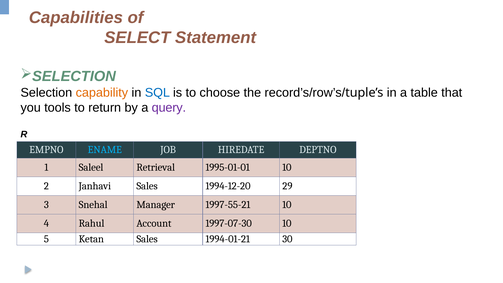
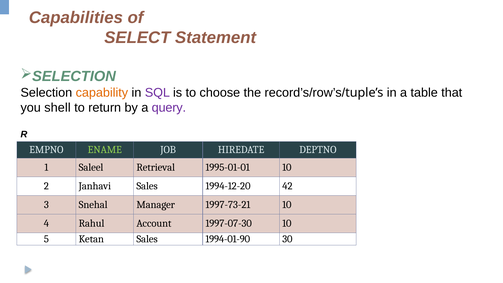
SQL colour: blue -> purple
tools: tools -> shell
ENAME colour: light blue -> light green
29: 29 -> 42
1997-55-21: 1997-55-21 -> 1997-73-21
1994-01-21: 1994-01-21 -> 1994-01-90
